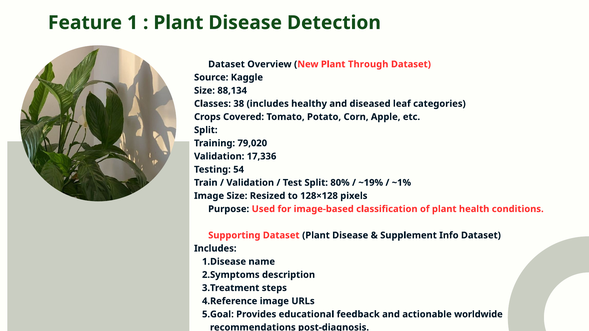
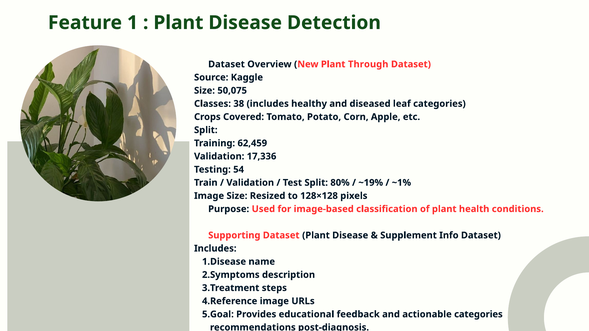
88,134: 88,134 -> 50,075
79,020: 79,020 -> 62,459
actionable worldwide: worldwide -> categories
